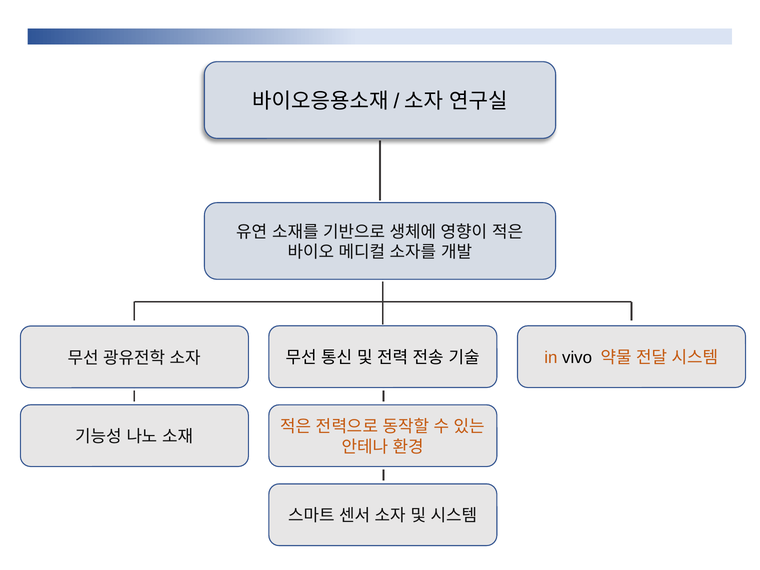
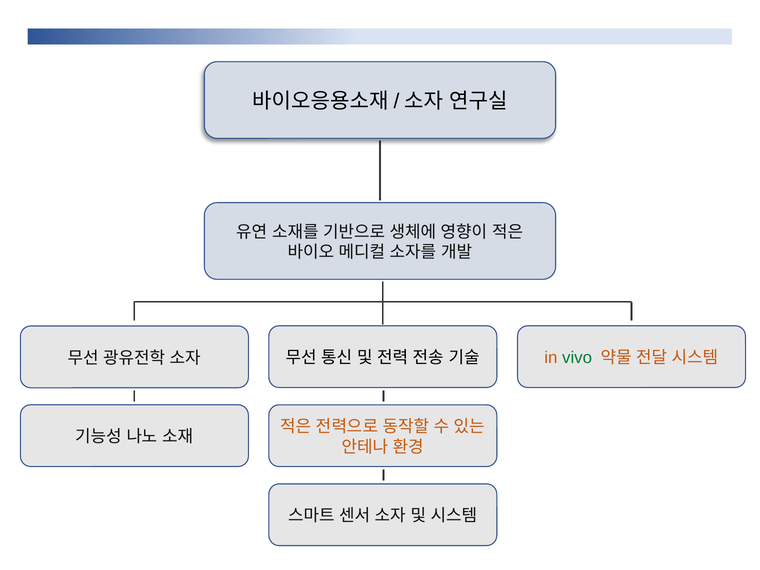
vivo colour: black -> green
